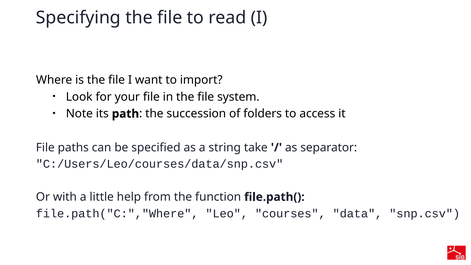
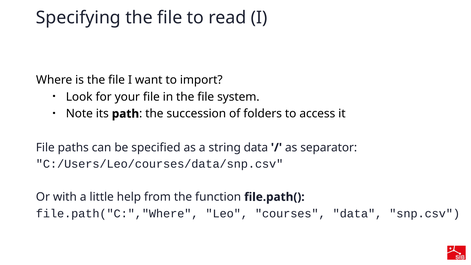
string take: take -> data
